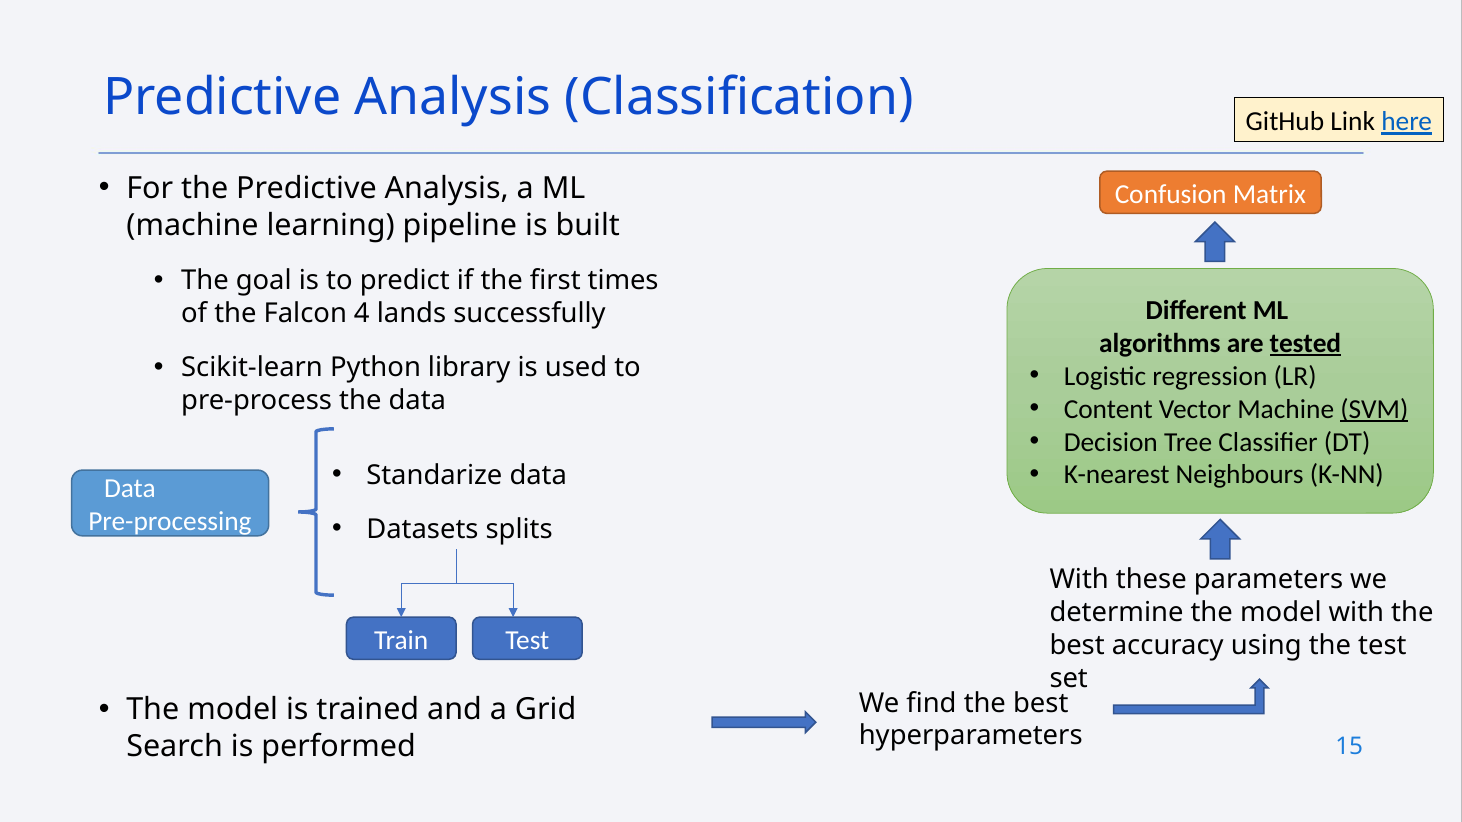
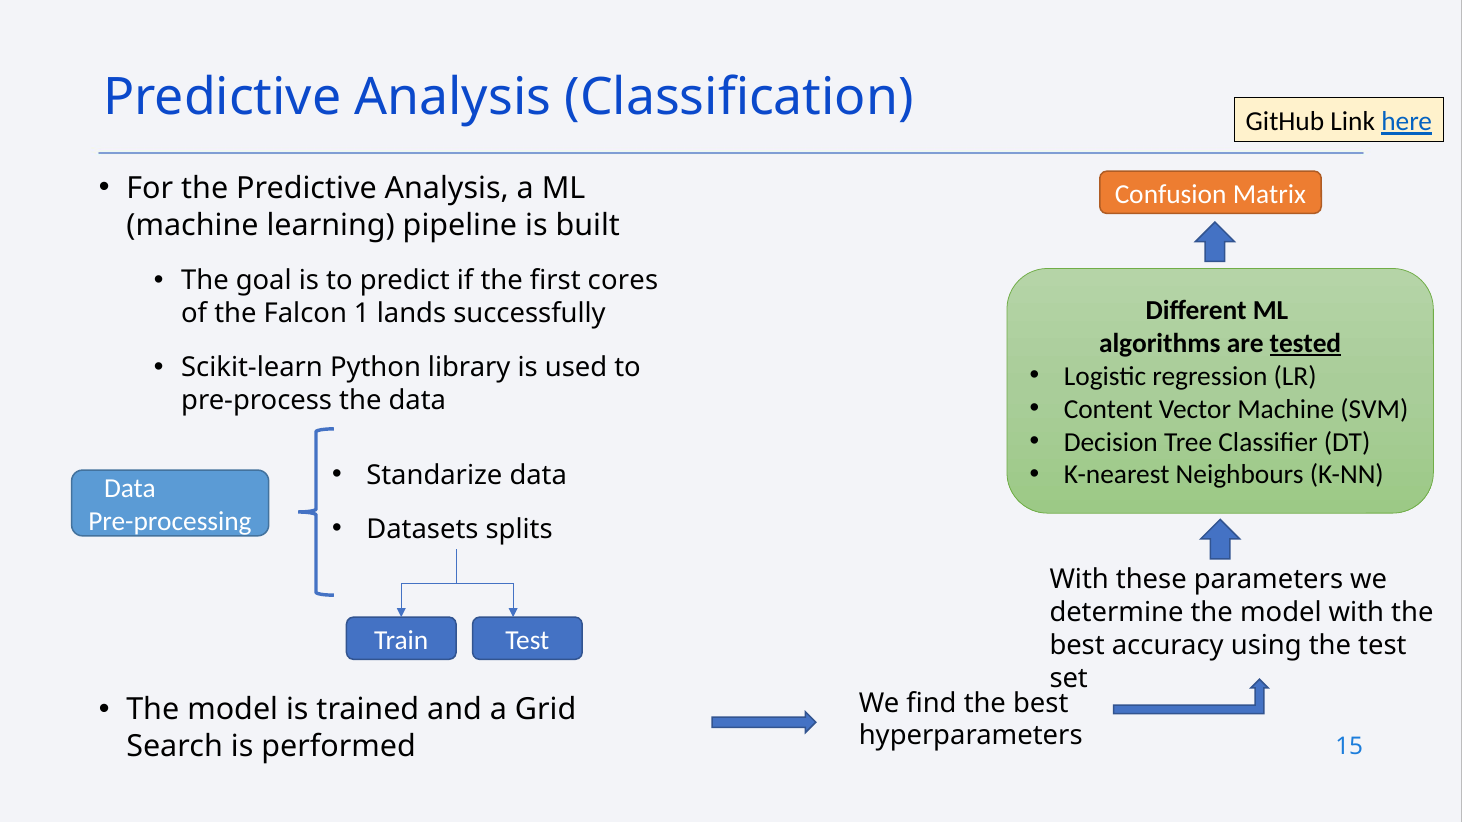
times: times -> cores
4: 4 -> 1
SVM underline: present -> none
